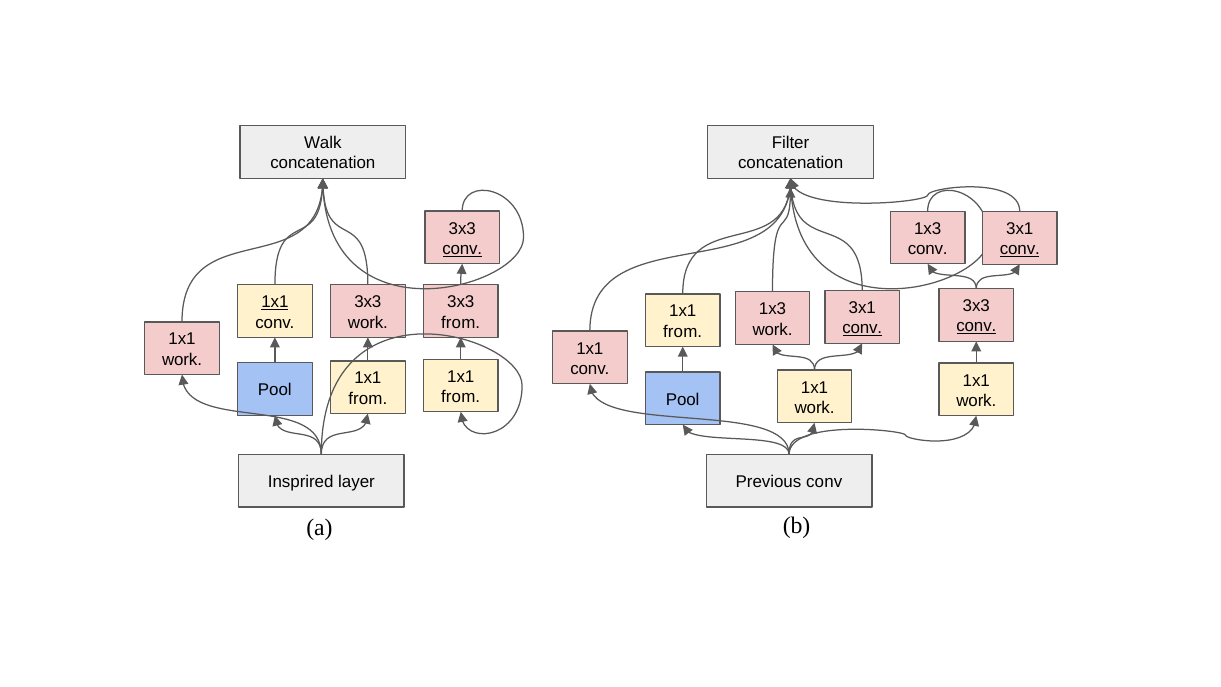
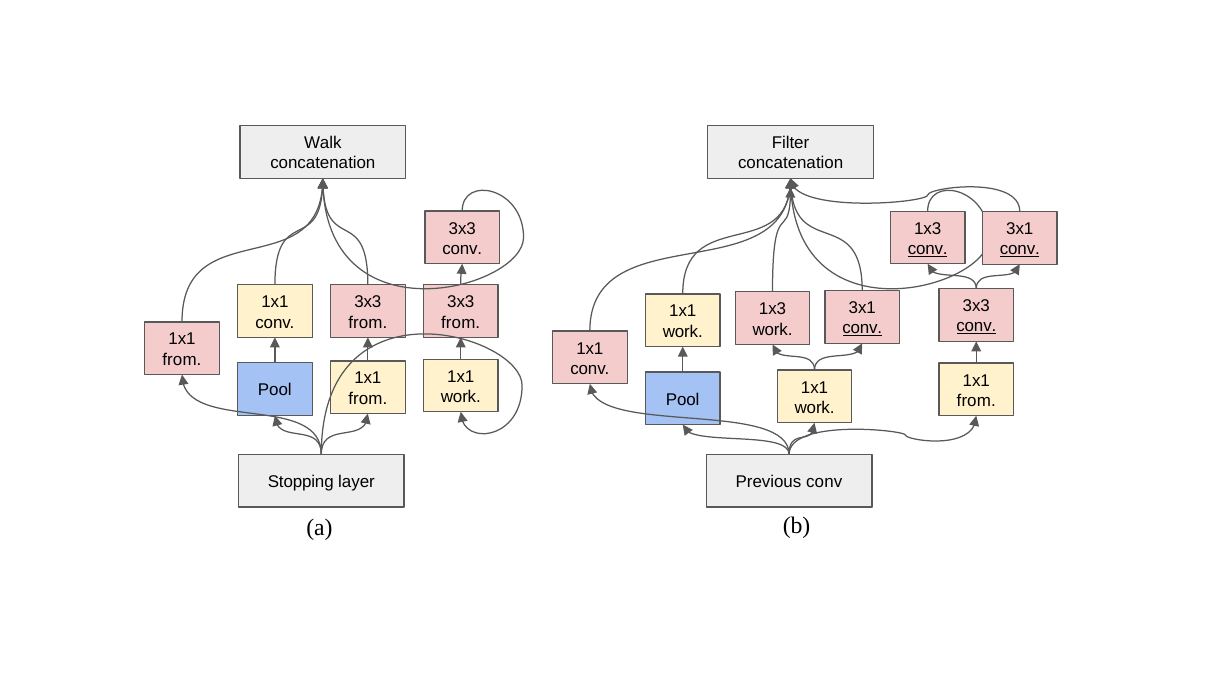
conv at (462, 249) underline: present -> none
conv at (928, 249) underline: none -> present
1x1 at (275, 302) underline: present -> none
work at (368, 322): work -> from
from at (683, 332): from -> work
work at (182, 360): work -> from
from at (461, 397): from -> work
work at (976, 401): work -> from
Insprired: Insprired -> Stopping
